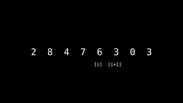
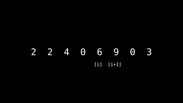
2 8: 8 -> 2
4 7: 7 -> 0
6 3: 3 -> 9
